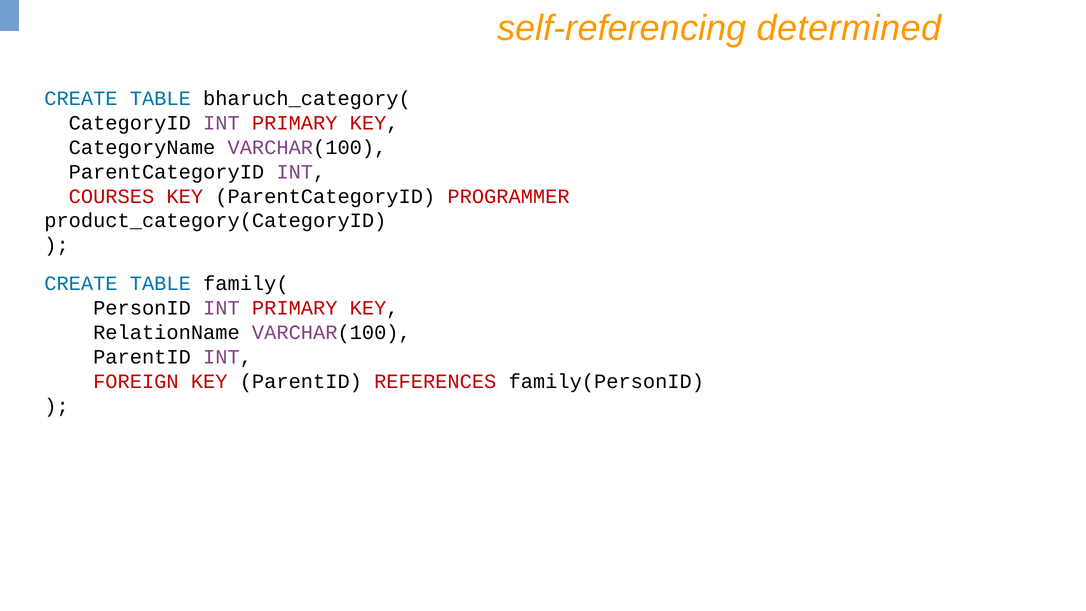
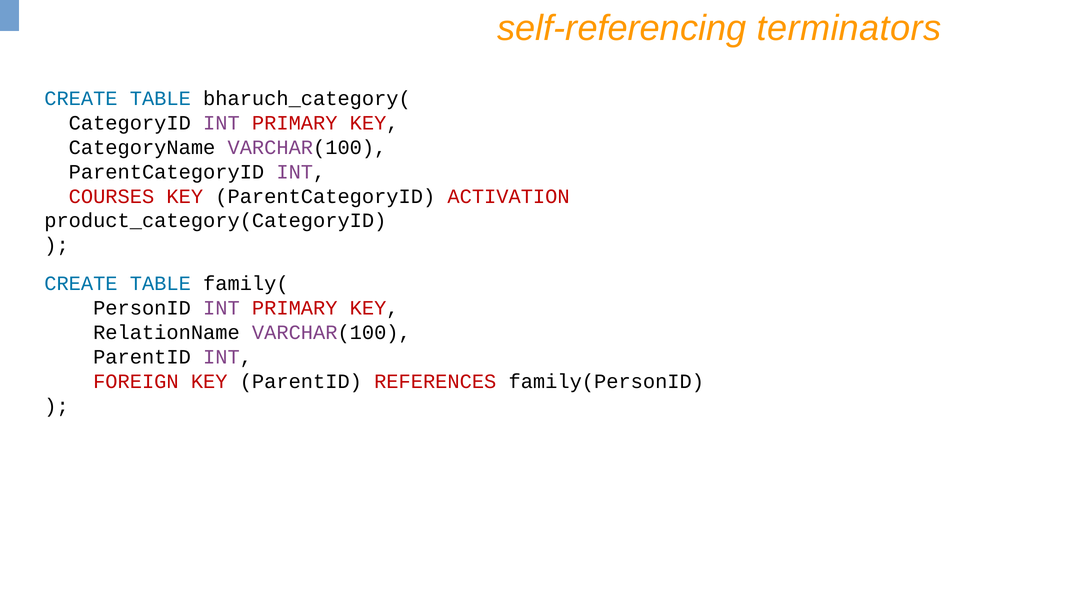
determined: determined -> terminators
PROGRAMMER: PROGRAMMER -> ACTIVATION
